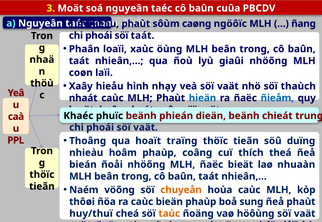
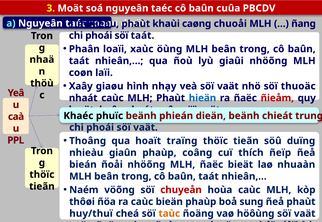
sôùm: sôùm -> khaùi
ngöôïc: ngöôïc -> chuoåi
Xaây hieåu: hieåu -> giaøu
thaùch: thaùch -> thuoäc
ñieåm colour: blue -> red
hoâm: hoâm -> giaûn
theá: theá -> ñeïp
chuyeån colour: orange -> red
